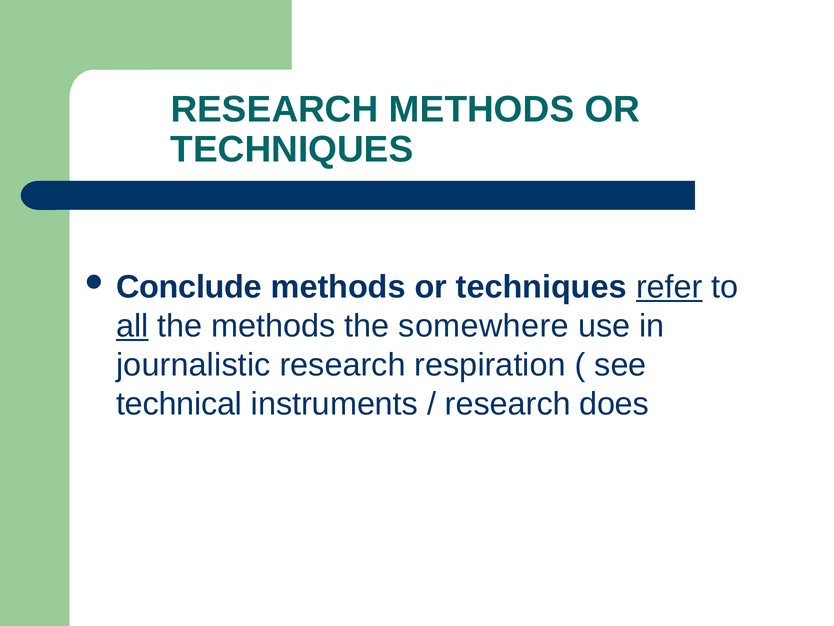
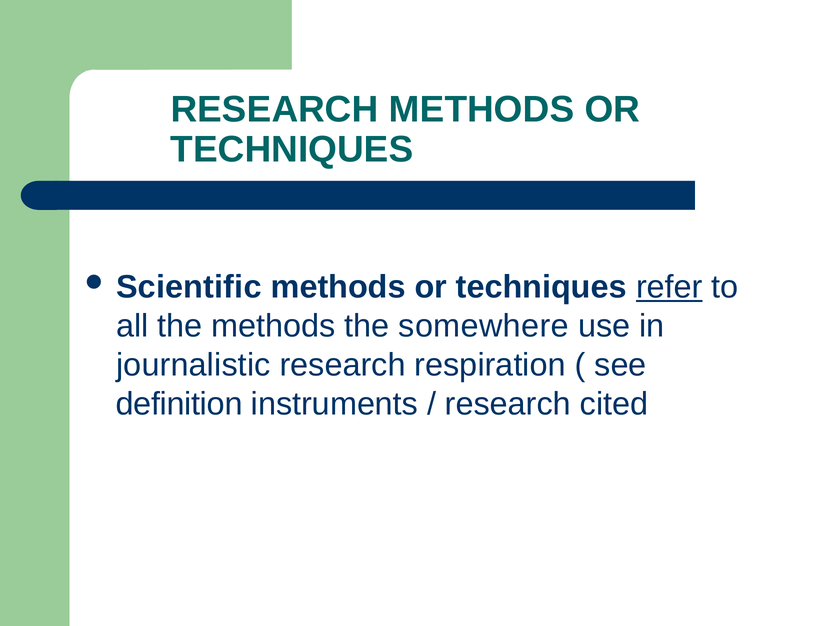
Conclude: Conclude -> Scientific
all underline: present -> none
technical: technical -> definition
does: does -> cited
